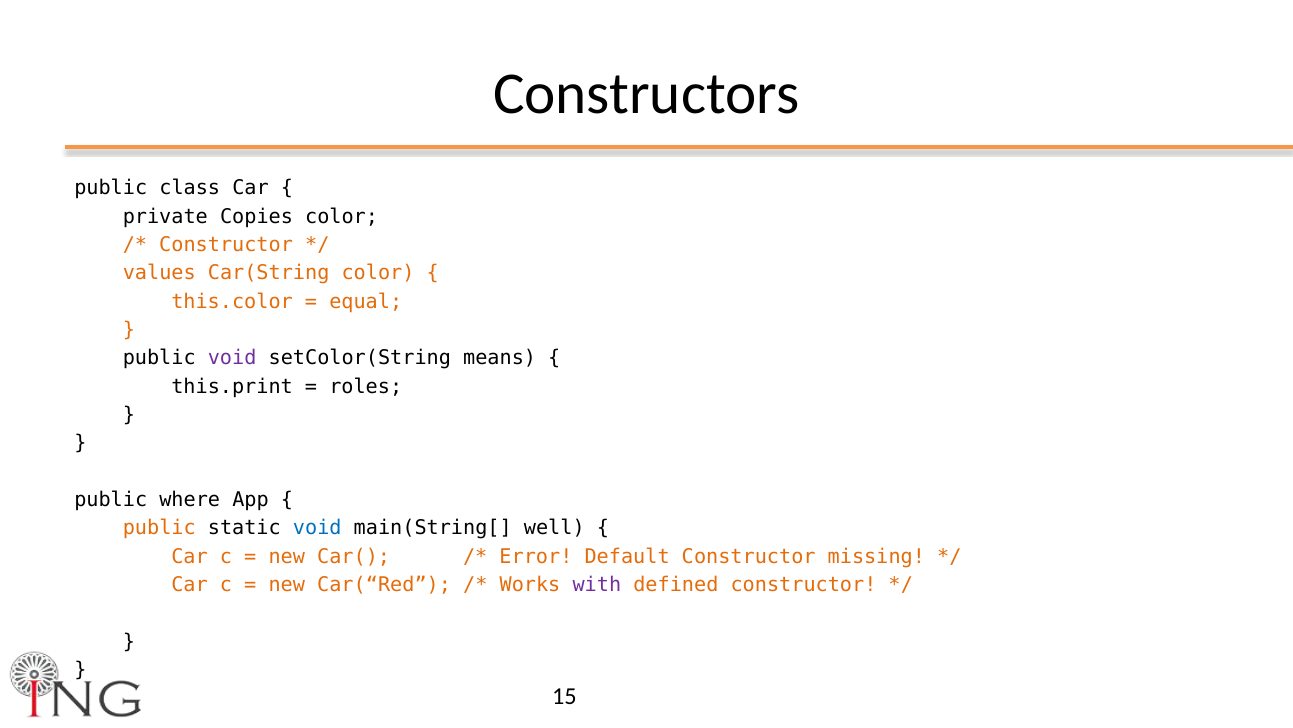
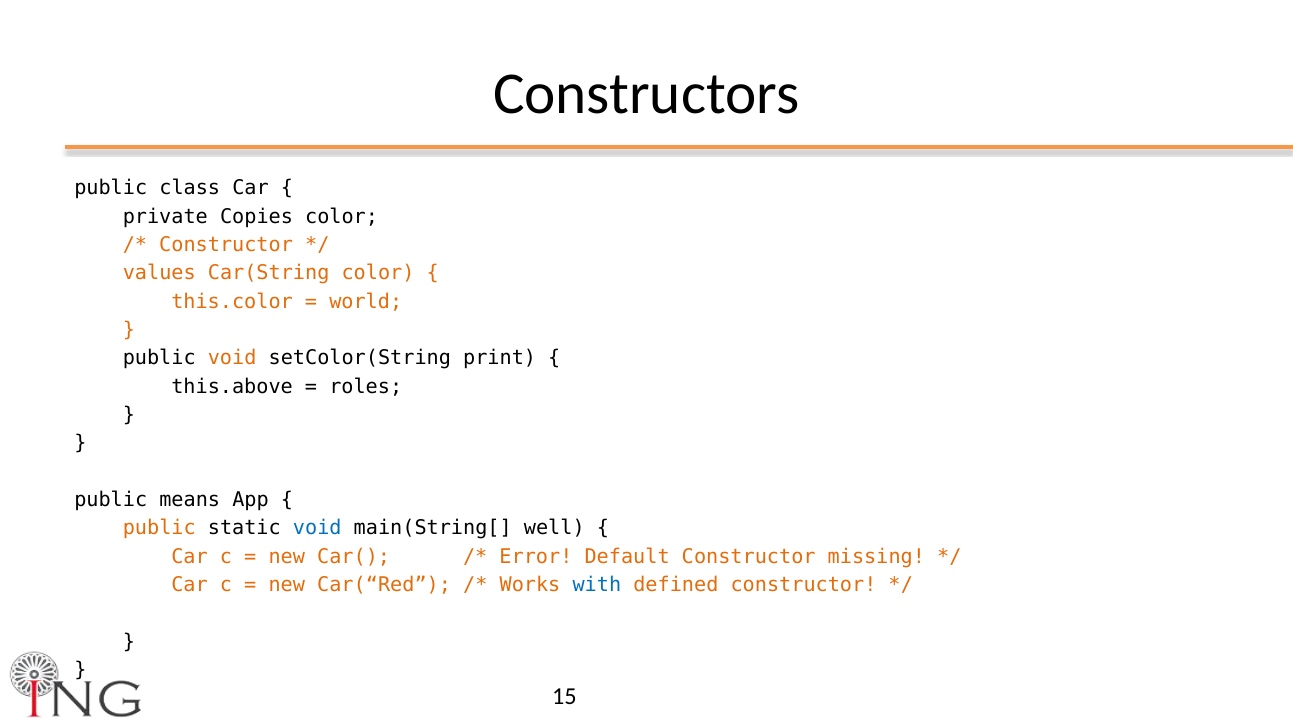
equal: equal -> world
void at (232, 358) colour: purple -> orange
means: means -> print
this.print: this.print -> this.above
where: where -> means
with colour: purple -> blue
